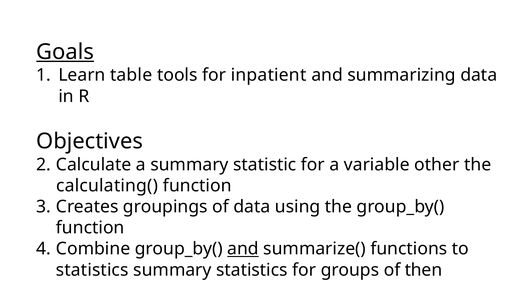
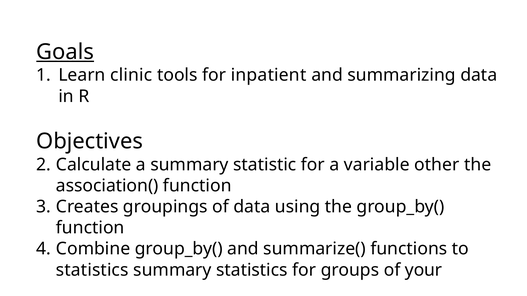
table: table -> clinic
calculating(: calculating( -> association(
and at (243, 249) underline: present -> none
then: then -> your
